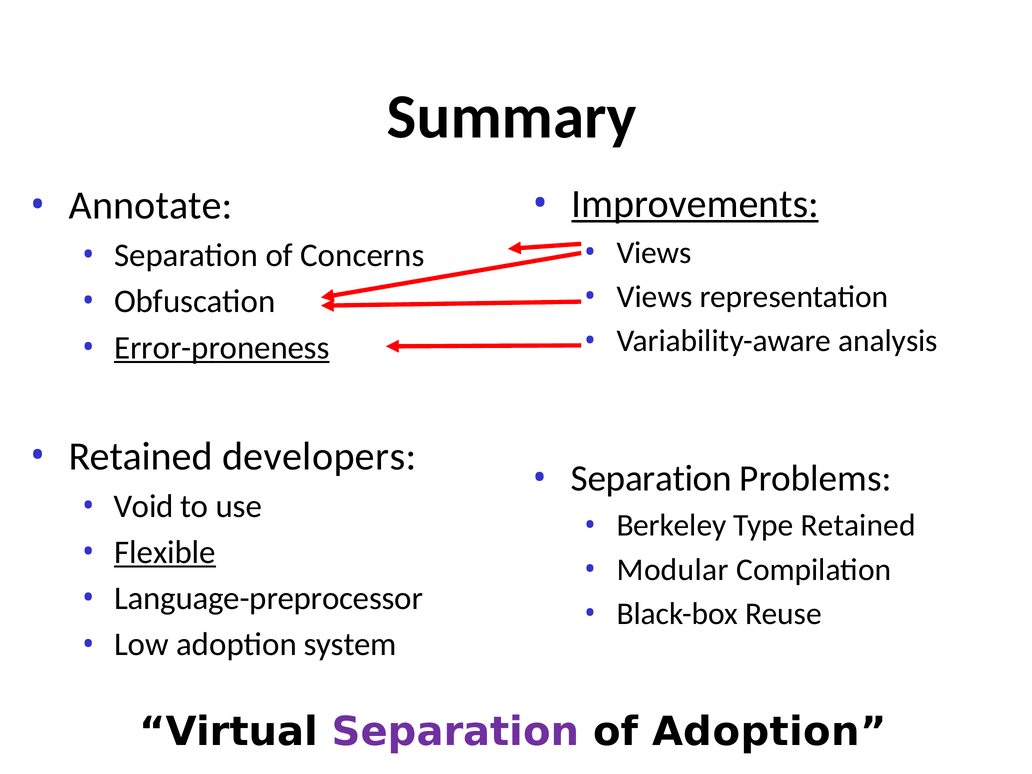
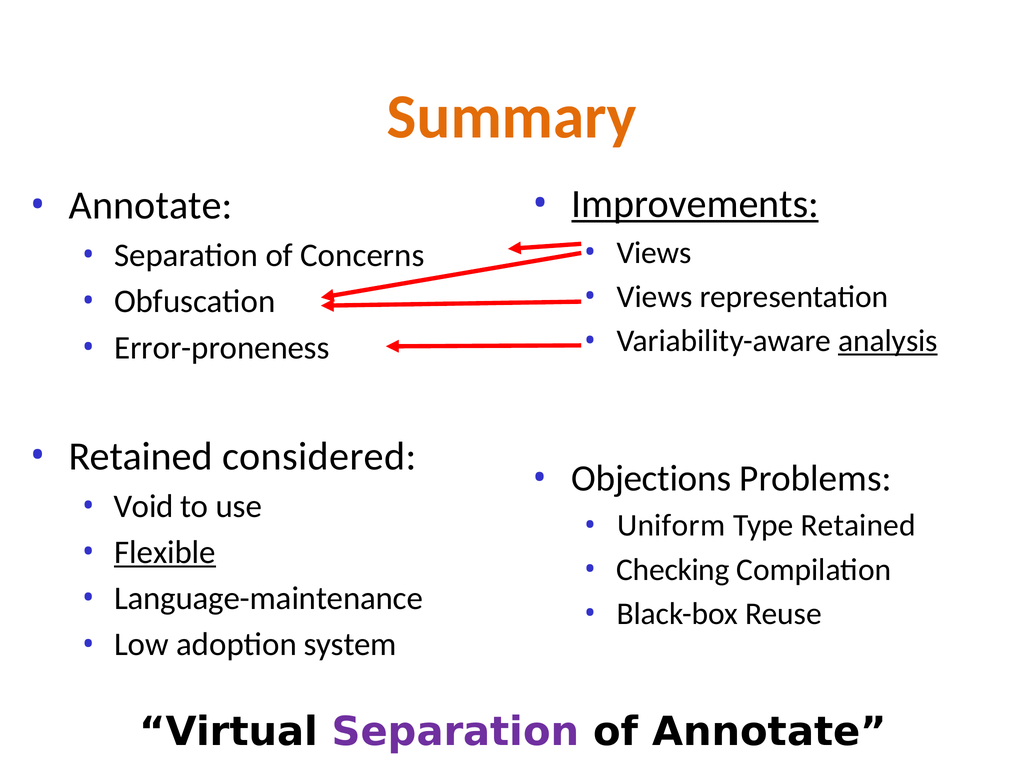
Summary colour: black -> orange
analysis underline: none -> present
Error-proneness underline: present -> none
developers: developers -> considered
Separation at (651, 478): Separation -> Objections
Berkeley: Berkeley -> Uniform
Modular: Modular -> Checking
Language-preprocessor: Language-preprocessor -> Language-maintenance
of Adoption: Adoption -> Annotate
